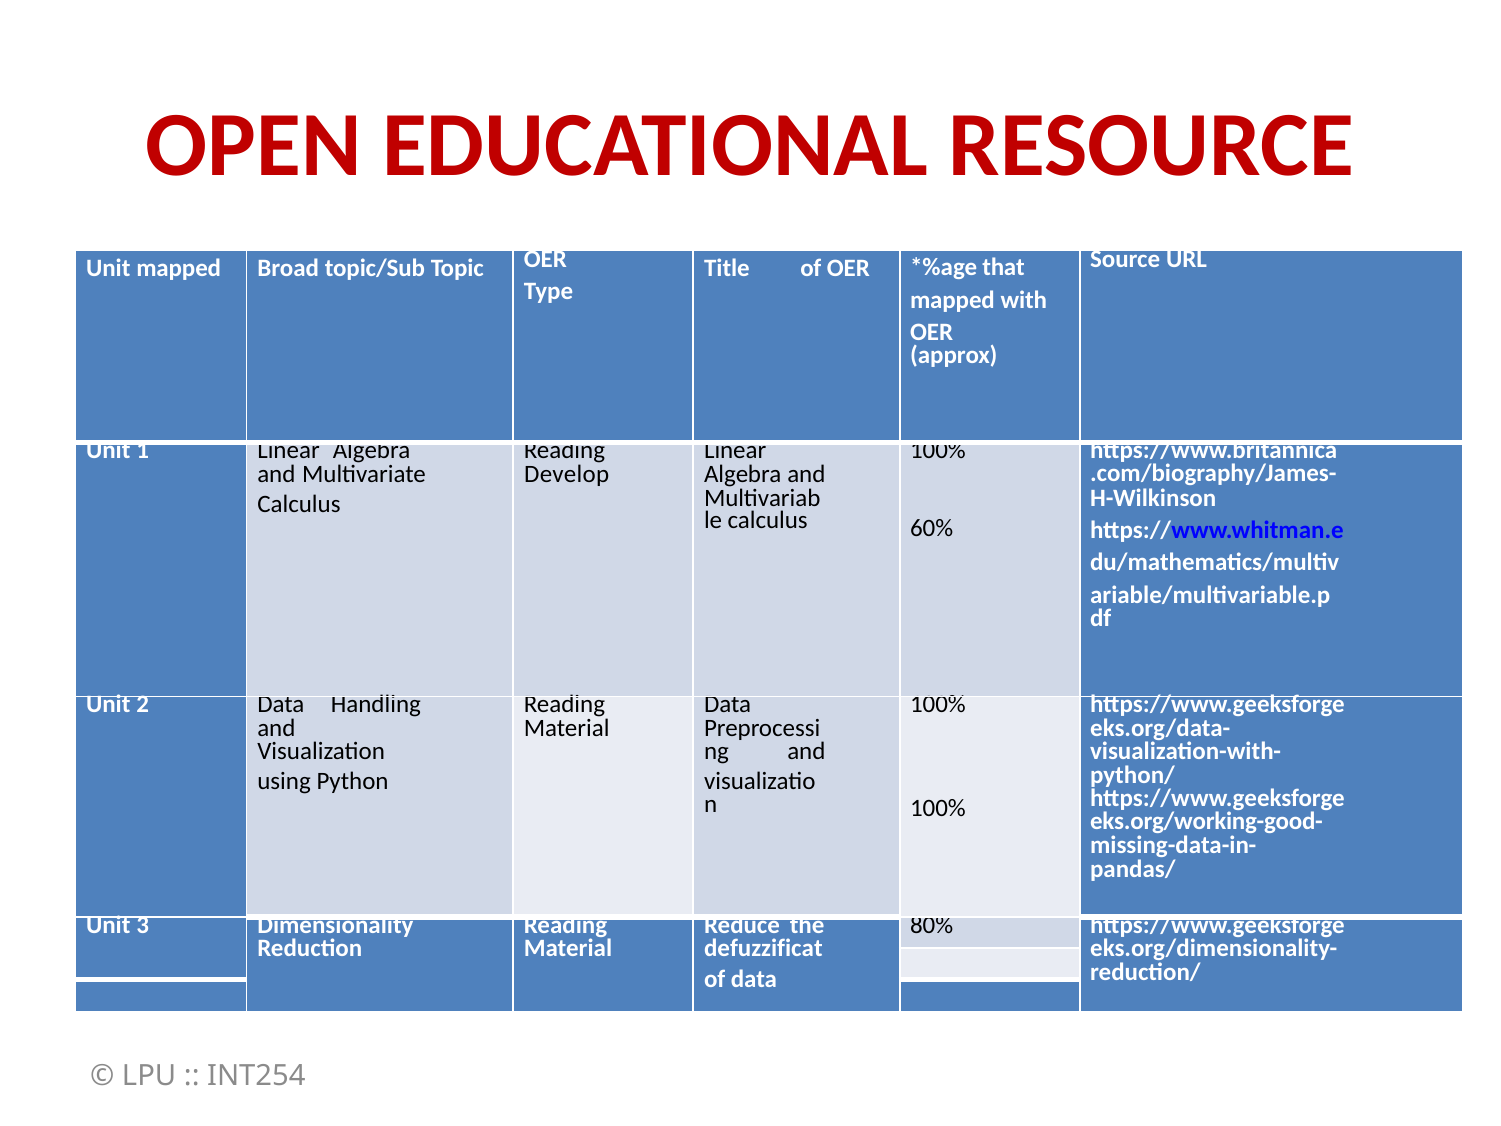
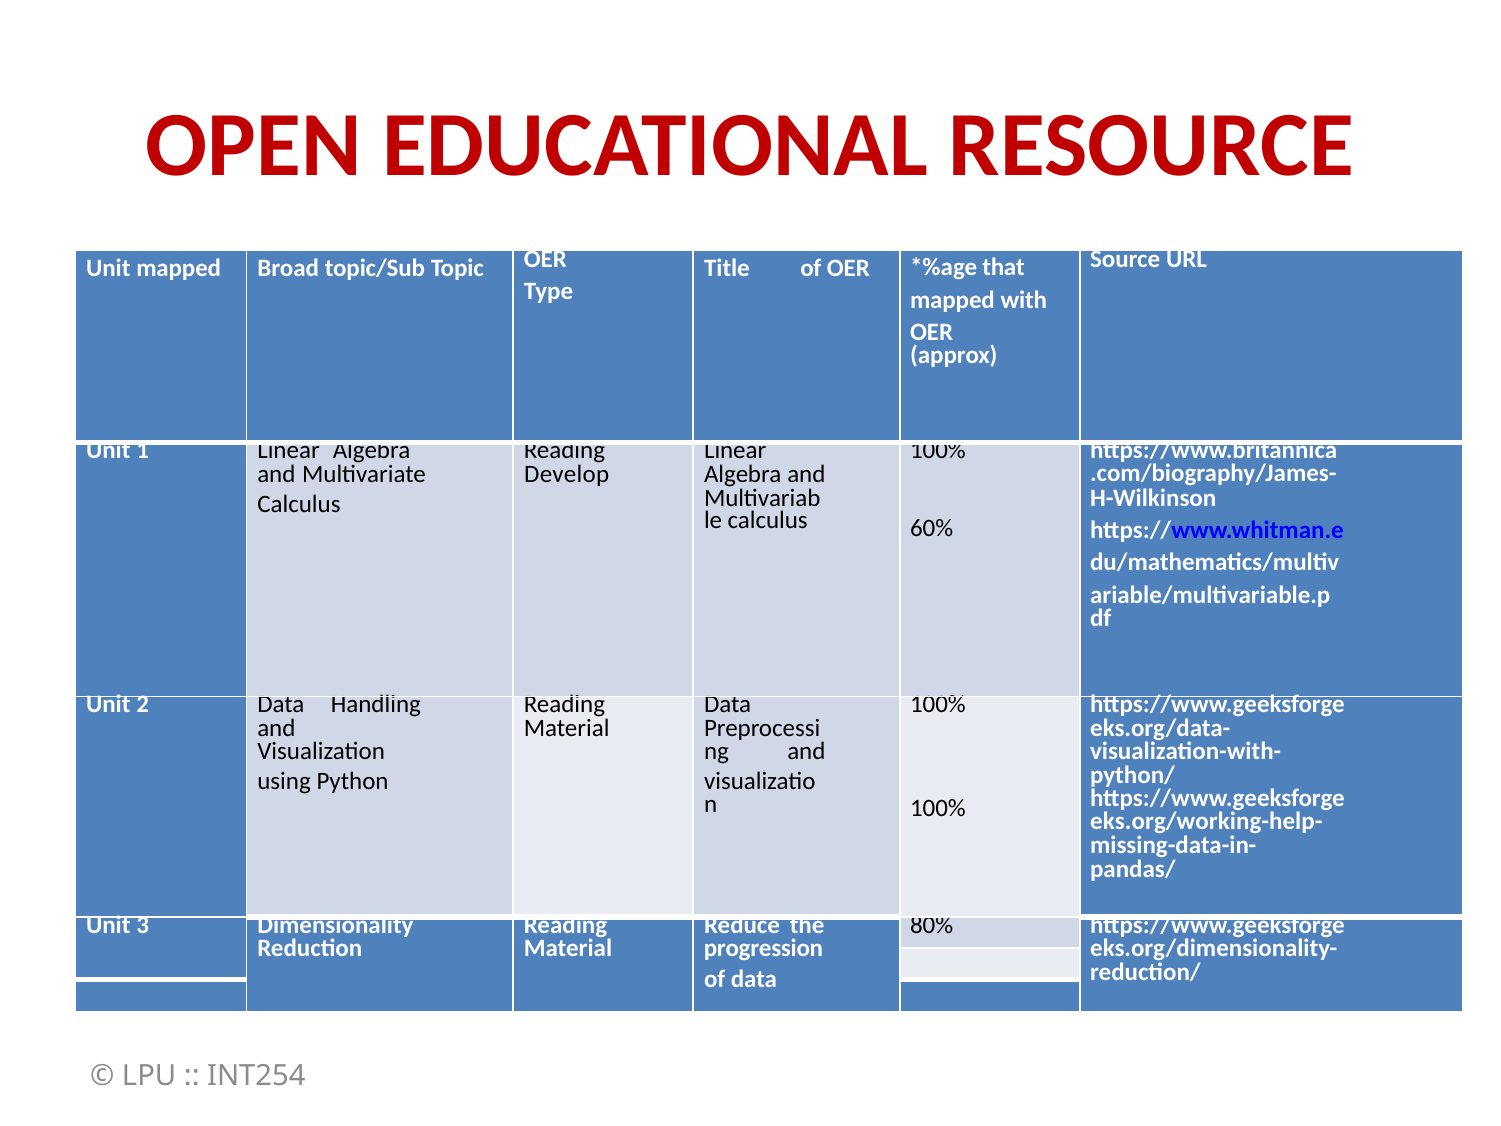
eks.org/working-good-: eks.org/working-good- -> eks.org/working-help-
defuzzificat: defuzzificat -> progression
